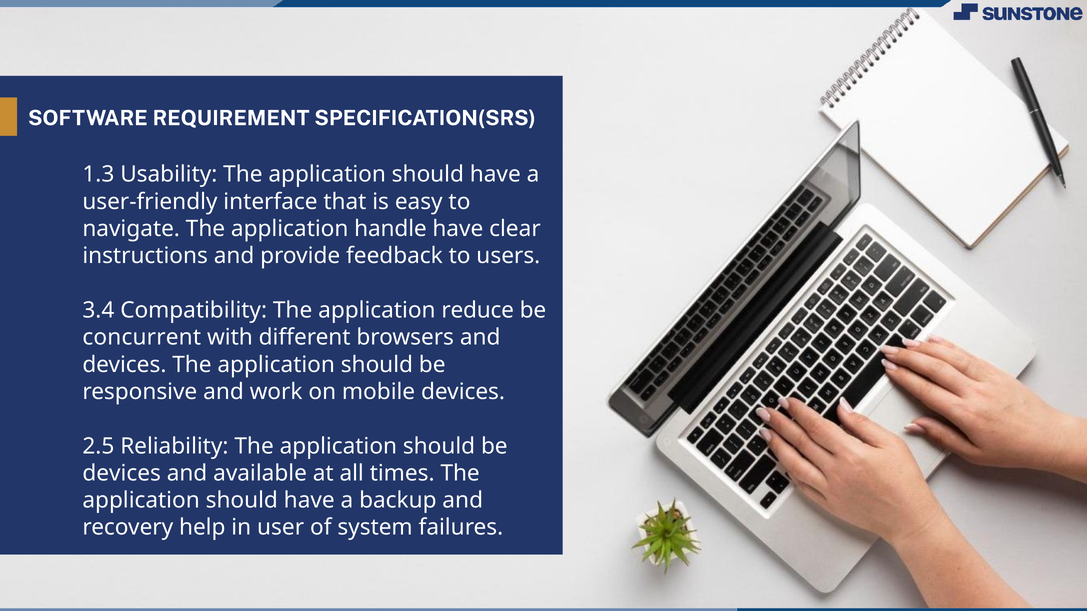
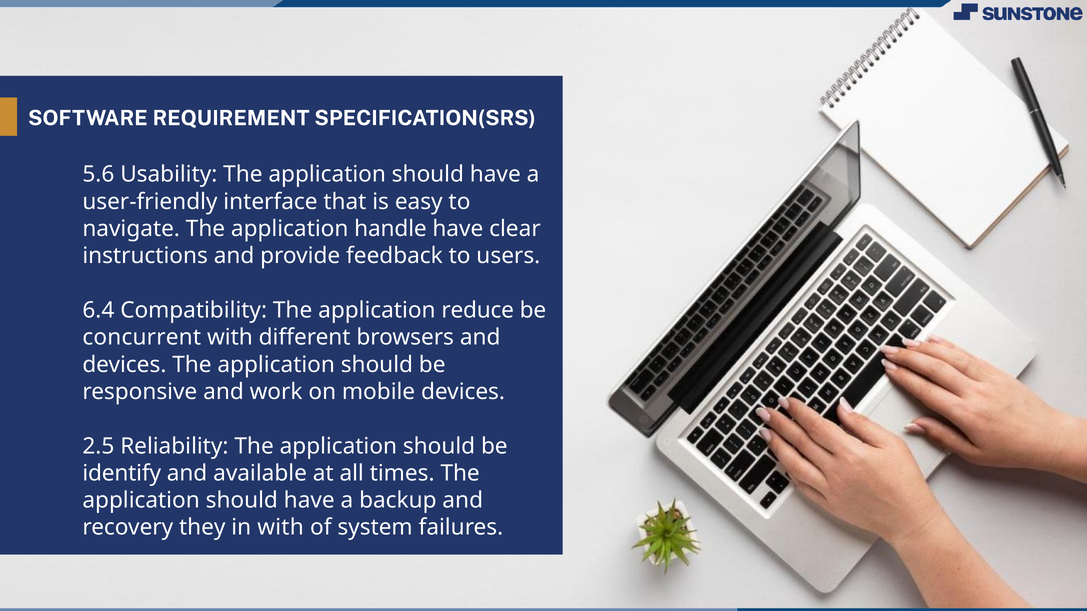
1.3: 1.3 -> 5.6
3.4: 3.4 -> 6.4
devices at (122, 474): devices -> identify
help: help -> they
in user: user -> with
